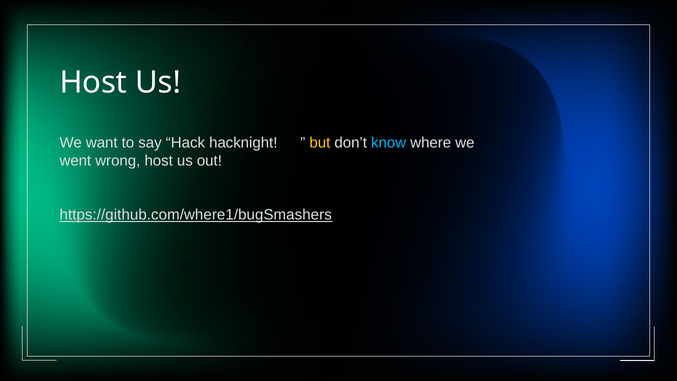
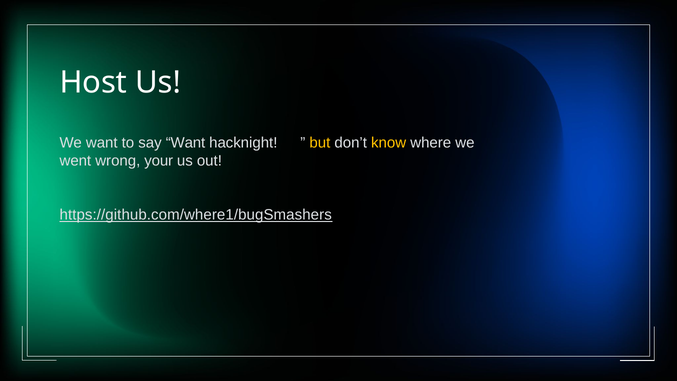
say Hack: Hack -> Want
know colour: light blue -> yellow
wrong host: host -> your
